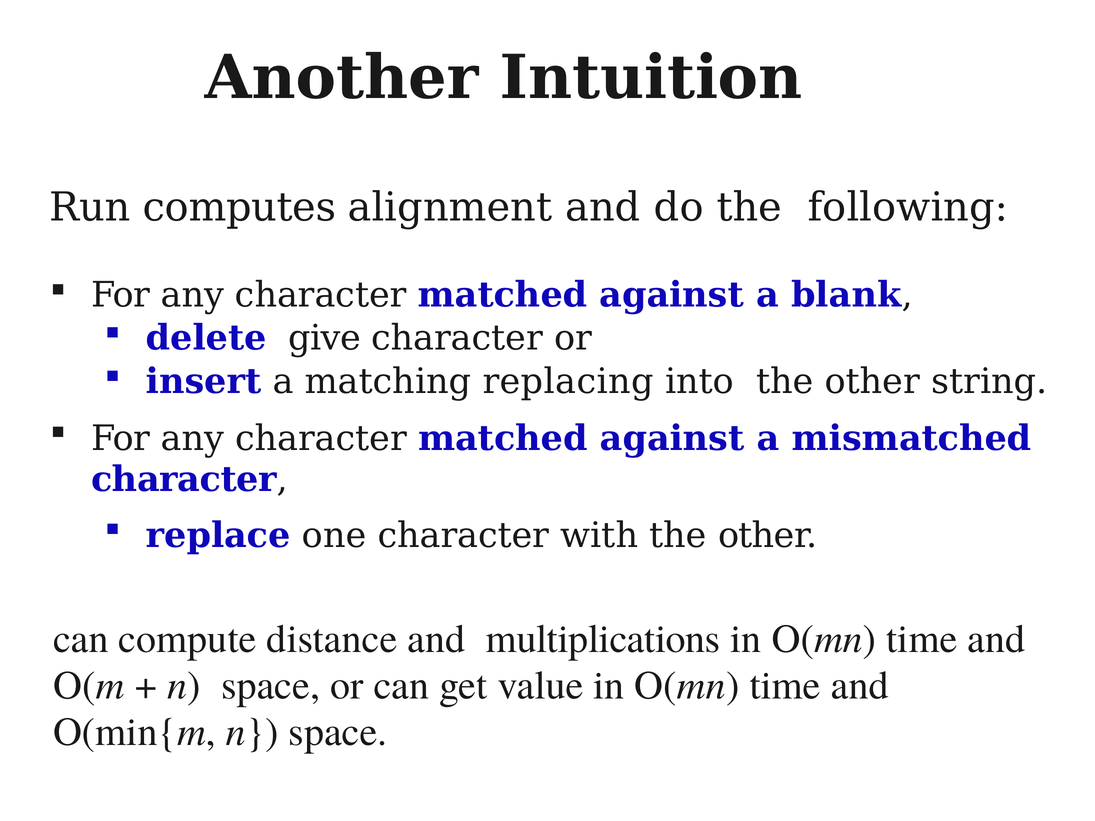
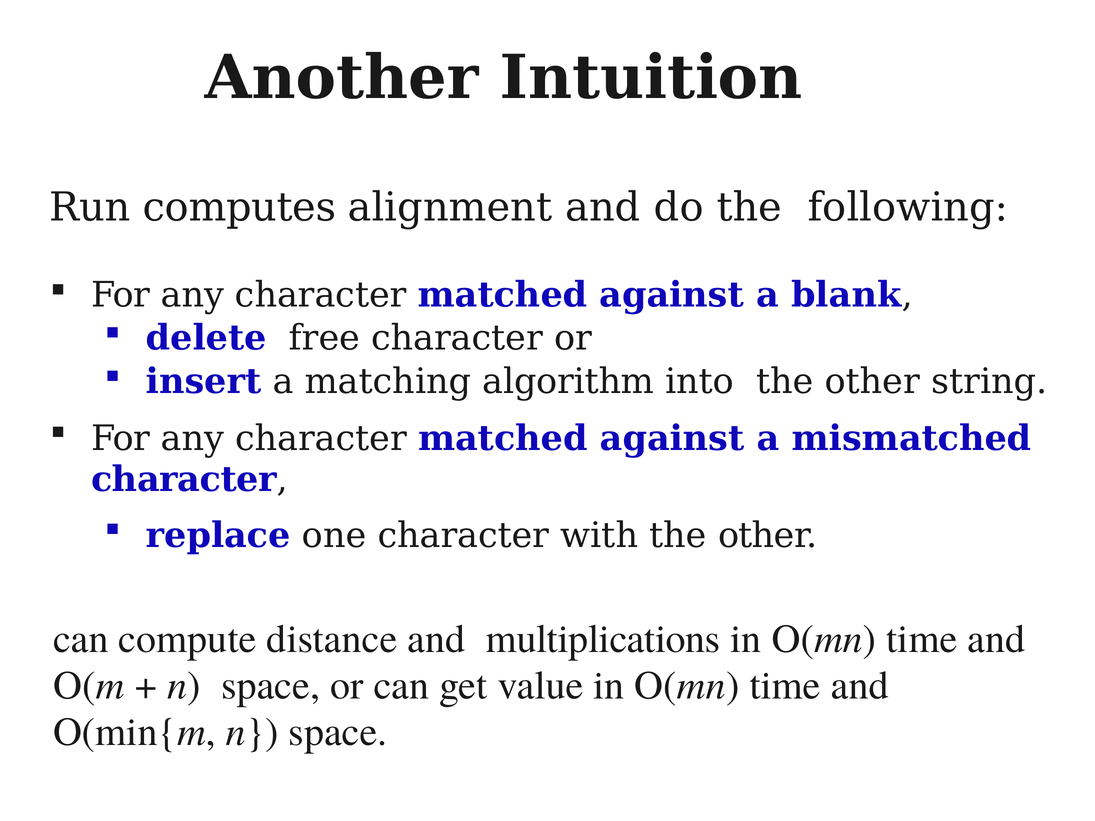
give: give -> free
replacing: replacing -> algorithm
